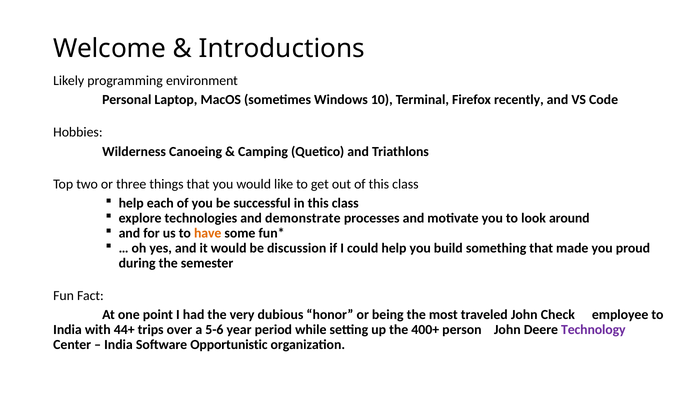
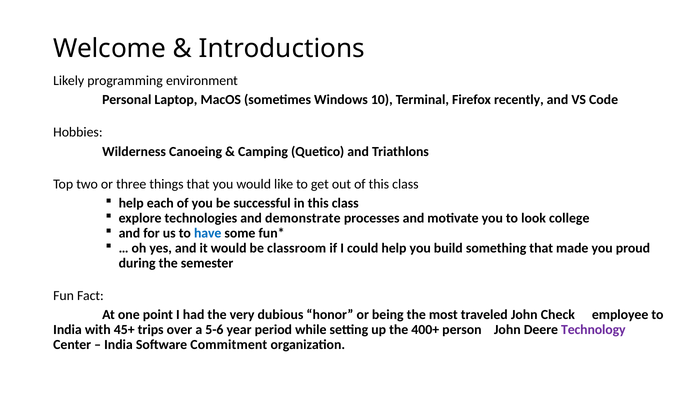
around: around -> college
have colour: orange -> blue
discussion: discussion -> classroom
44+: 44+ -> 45+
Opportunistic: Opportunistic -> Commitment
